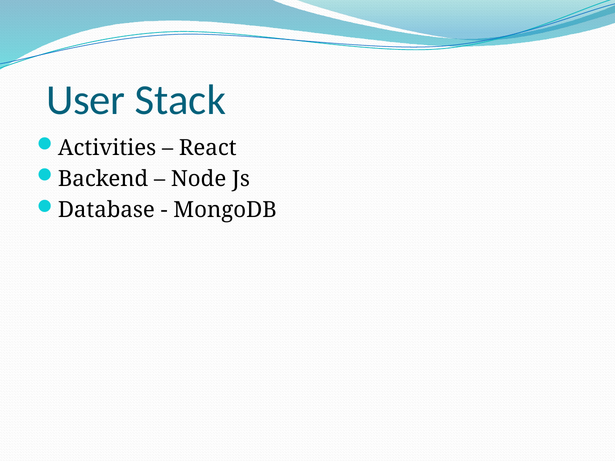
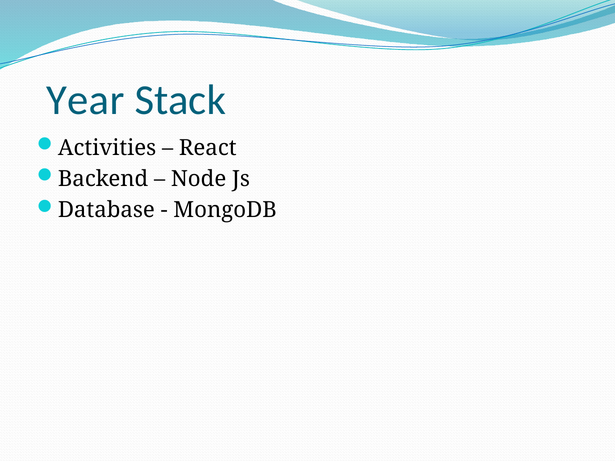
User: User -> Year
